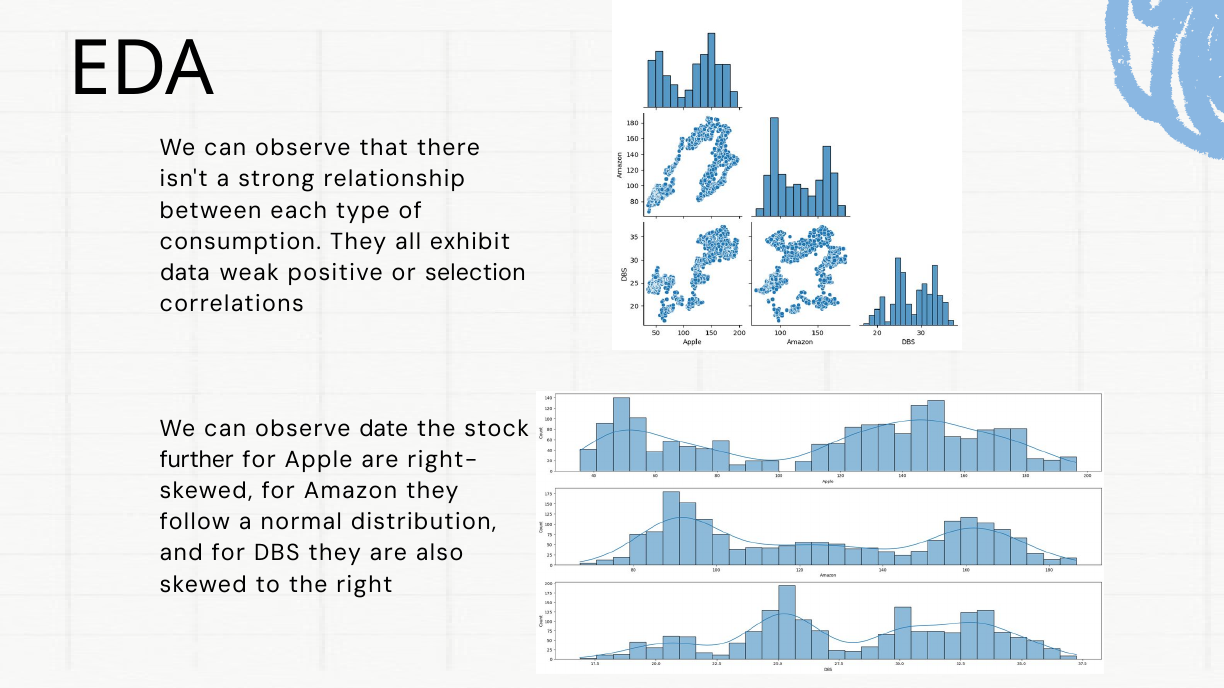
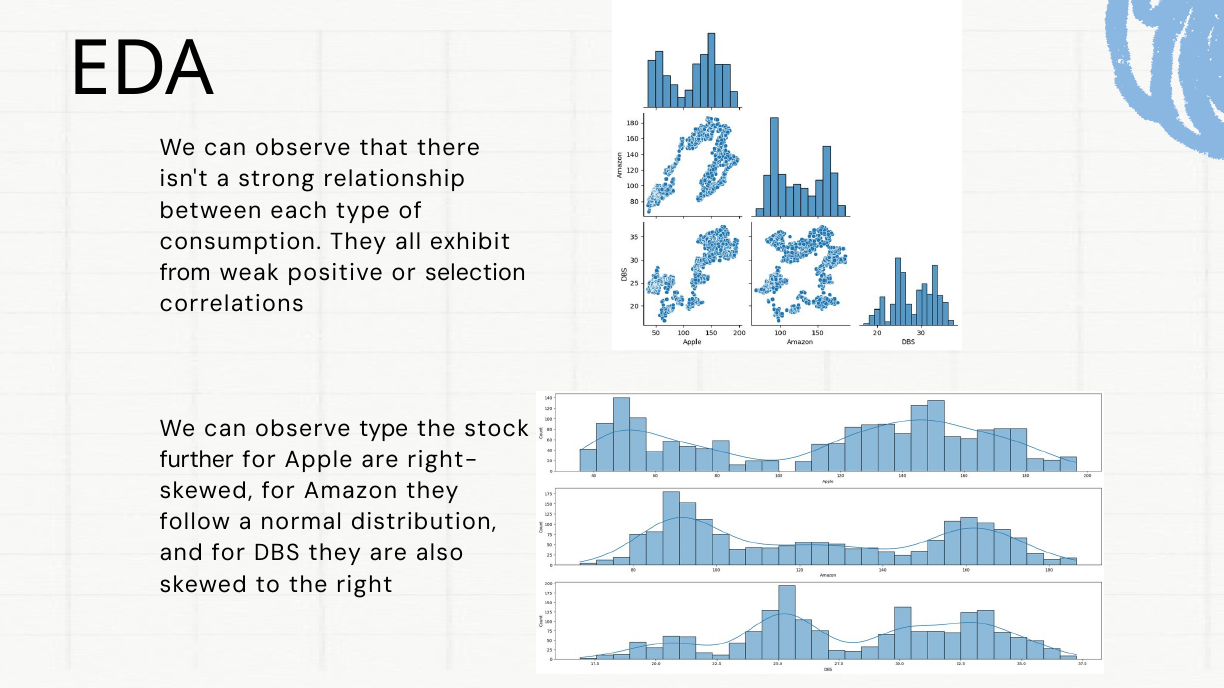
data: data -> from
observe date: date -> type
